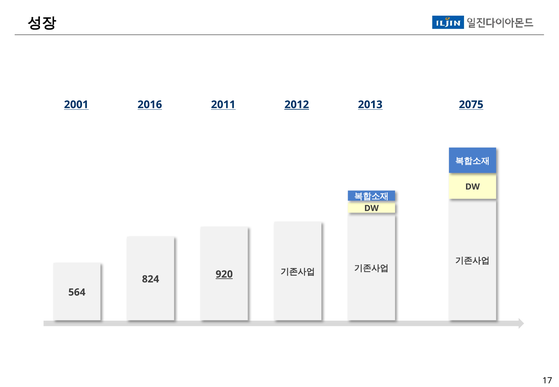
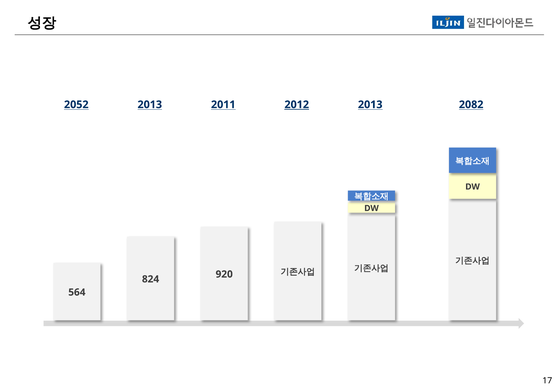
2001: 2001 -> 2052
2016 at (150, 105): 2016 -> 2013
2075: 2075 -> 2082
920 underline: present -> none
